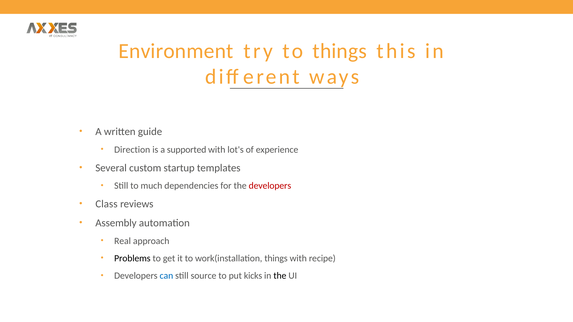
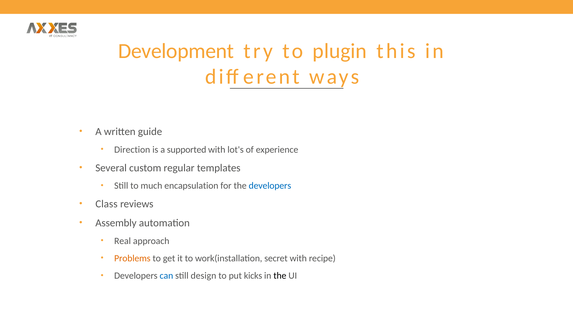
Environment: Environment -> Development
to things: things -> plugin
startup: startup -> regular
dependencies: dependencies -> encapsulation
developers at (270, 186) colour: red -> blue
Problems colour: black -> orange
work(installation things: things -> secret
source: source -> design
